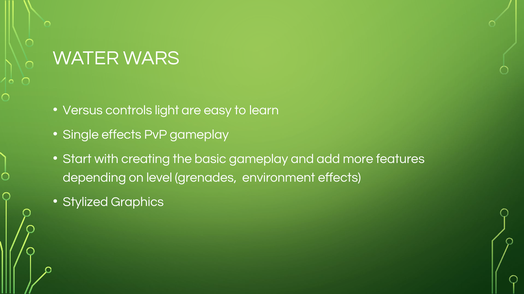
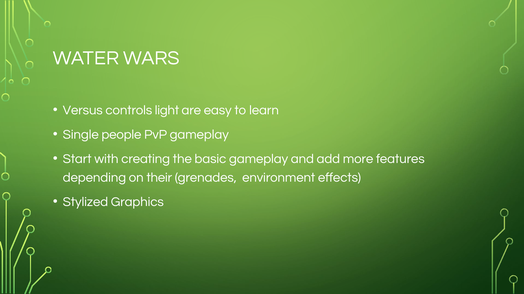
Single effects: effects -> people
level: level -> their
